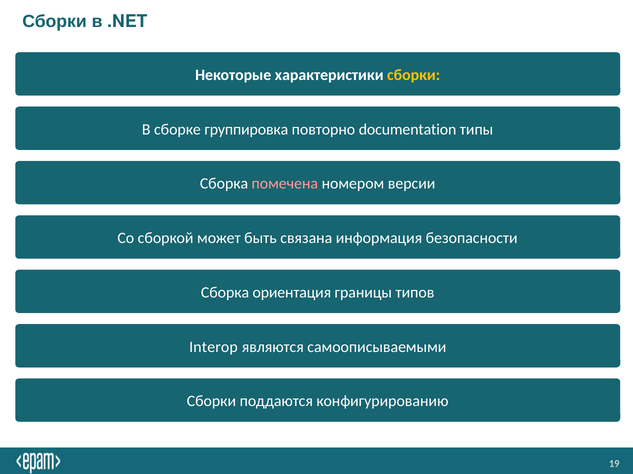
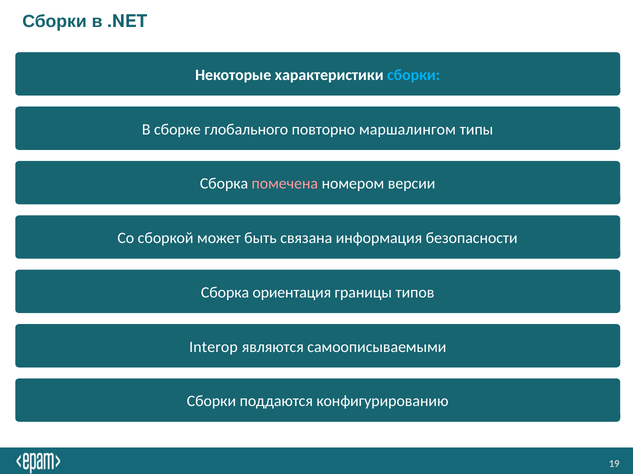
сборки at (414, 75) colour: yellow -> light blue
группировка: группировка -> глобального
documentation: documentation -> маршалингом
